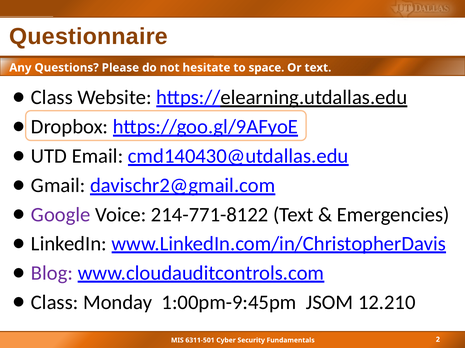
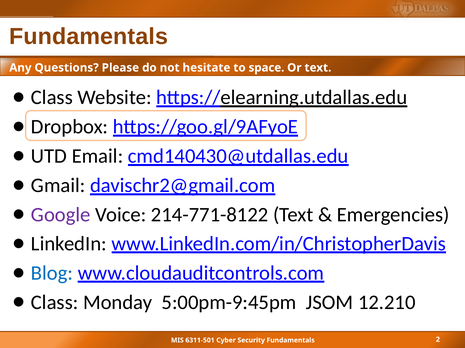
Questionnaire at (89, 37): Questionnaire -> Fundamentals
Blog colour: purple -> blue
1:00pm-9:45pm: 1:00pm-9:45pm -> 5:00pm-9:45pm
